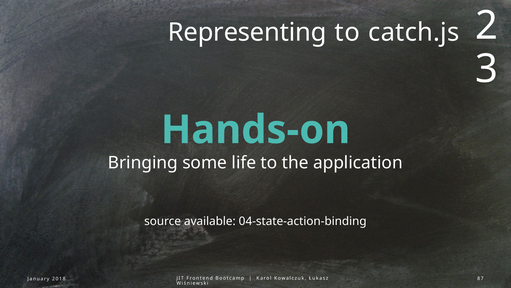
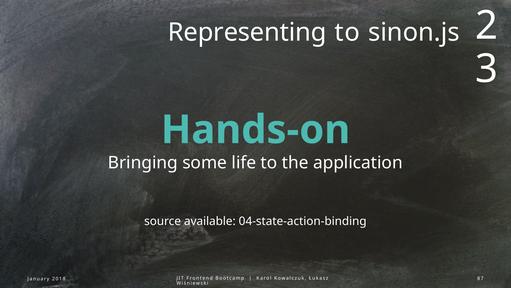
catch.js: catch.js -> sinon.js
